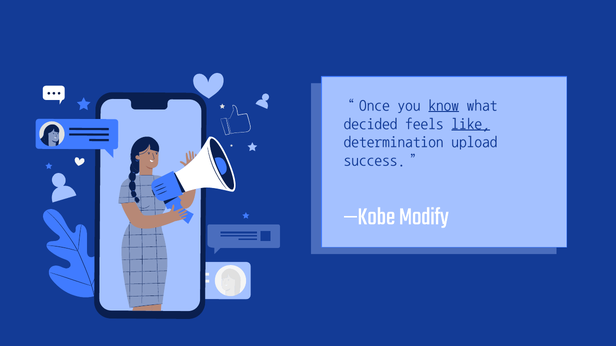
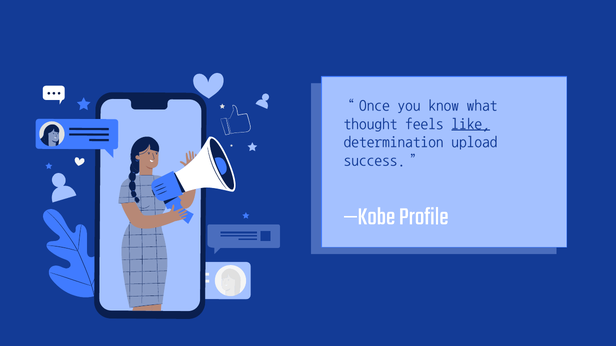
know underline: present -> none
decided: decided -> thought
Modify: Modify -> Profile
